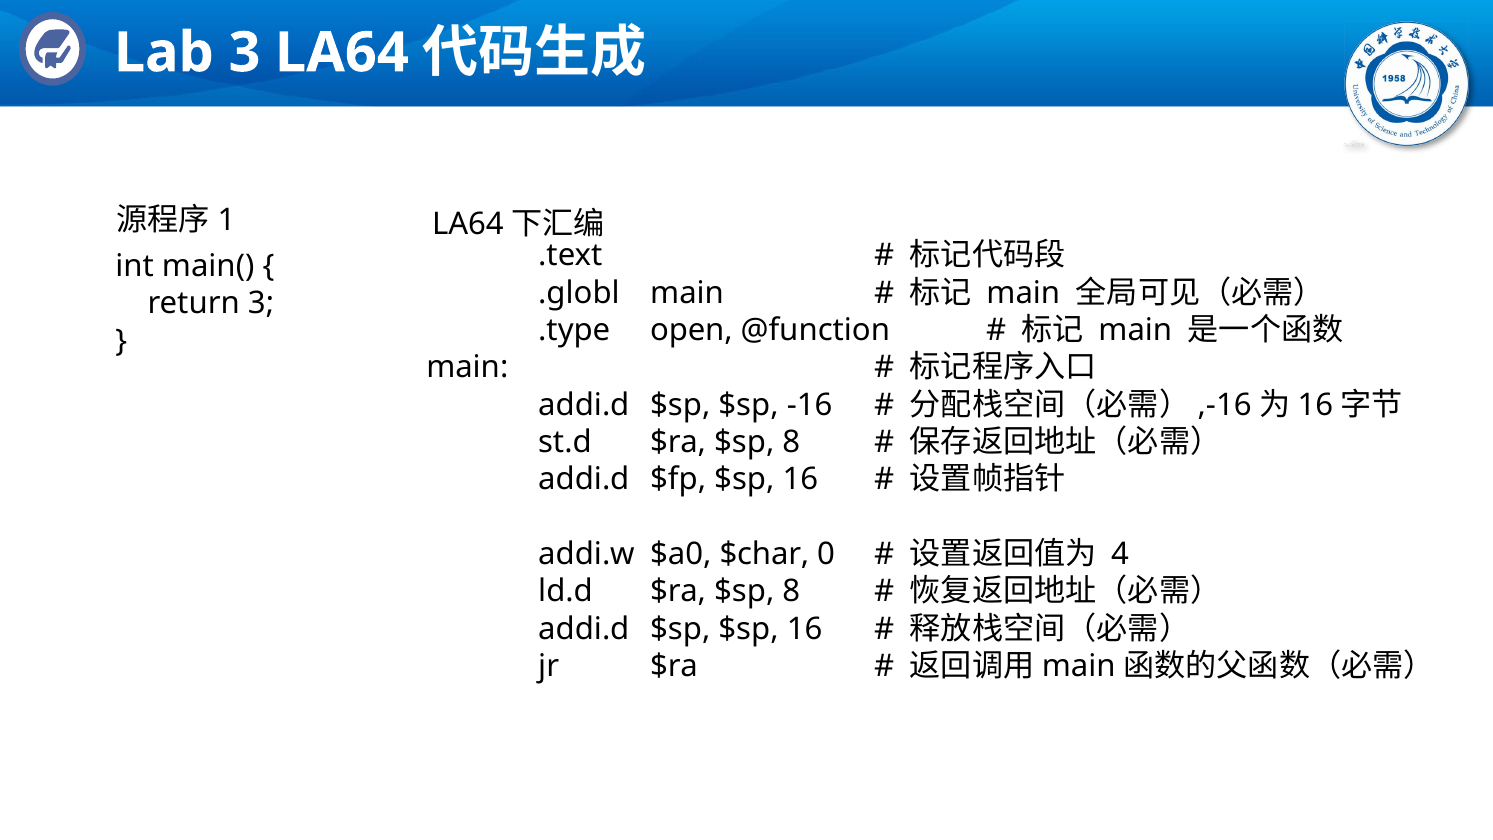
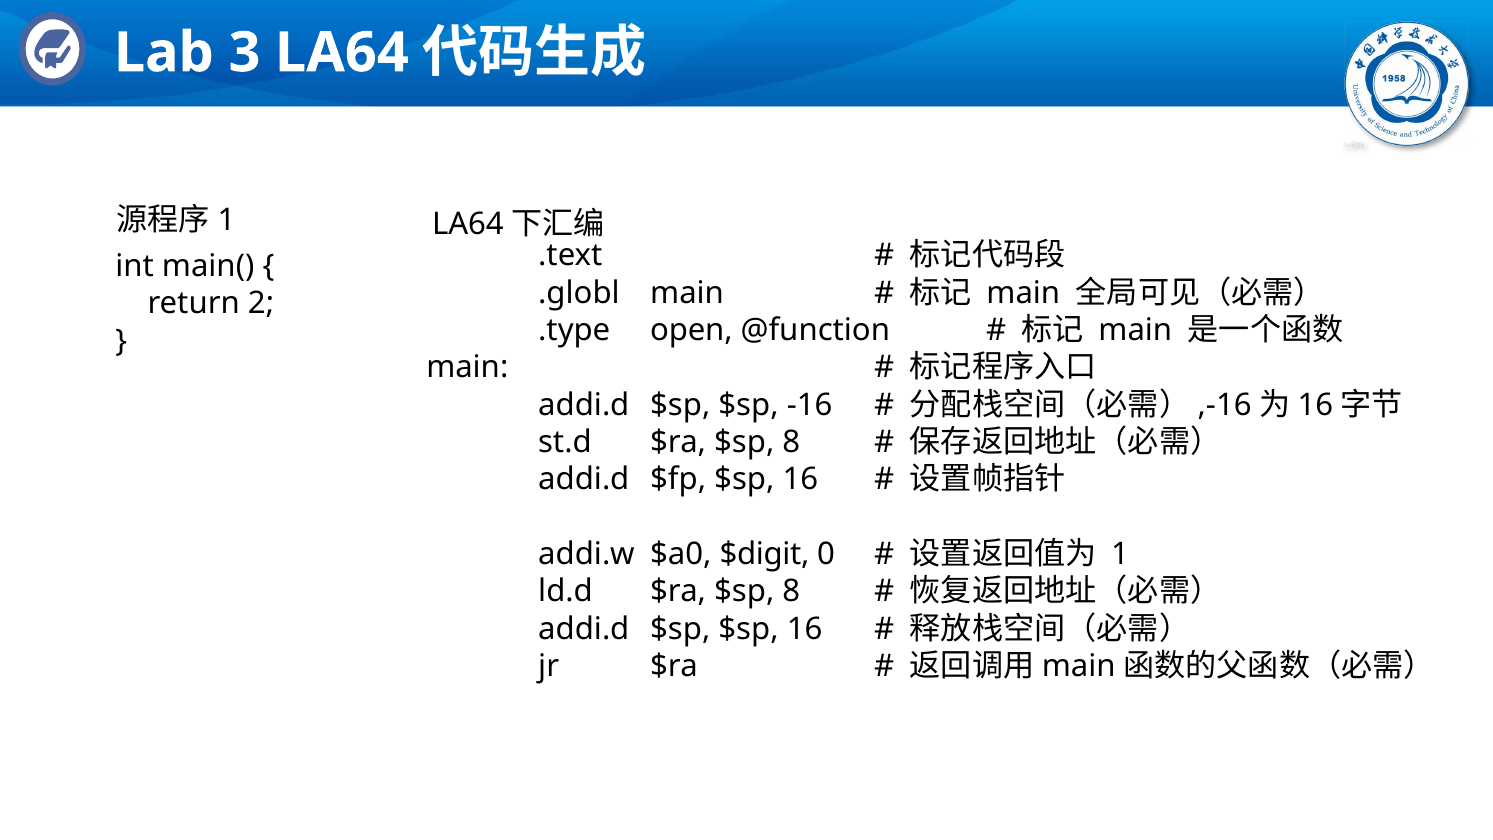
return 3: 3 -> 2
$char: $char -> $digit
4 at (1120, 554): 4 -> 1
